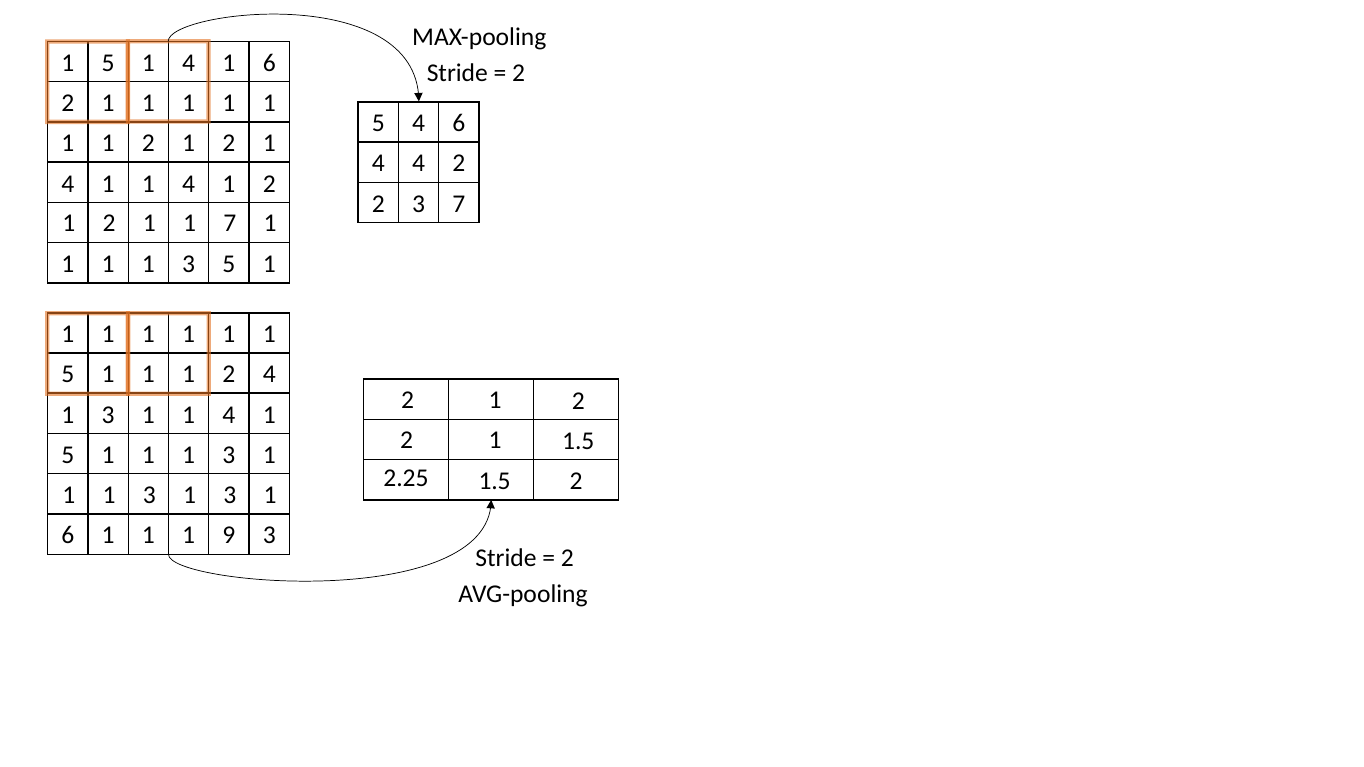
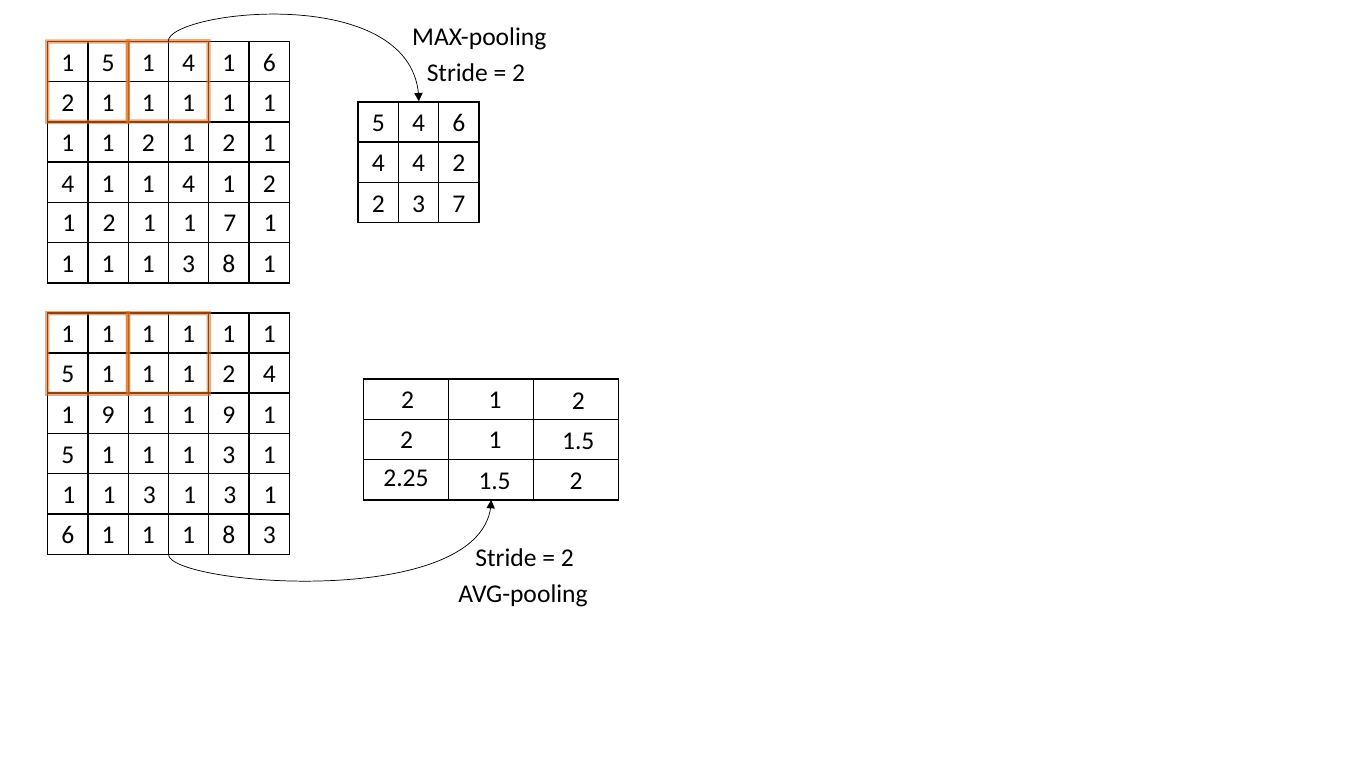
5 at (229, 264): 5 -> 8
3 at (108, 415): 3 -> 9
4 at (229, 415): 4 -> 9
1 9: 9 -> 8
